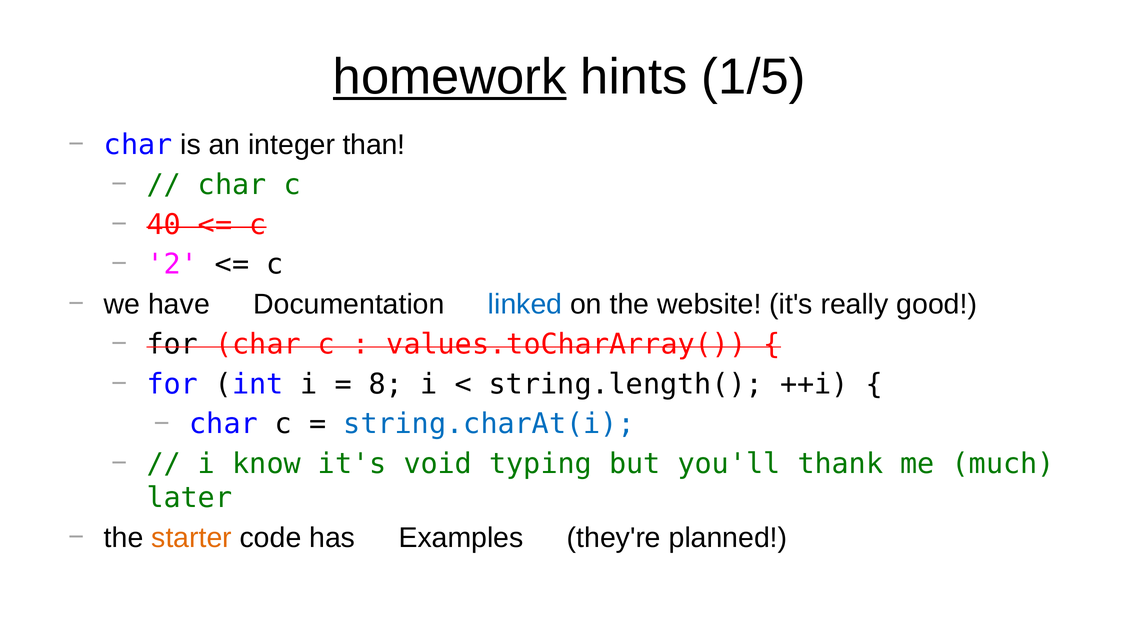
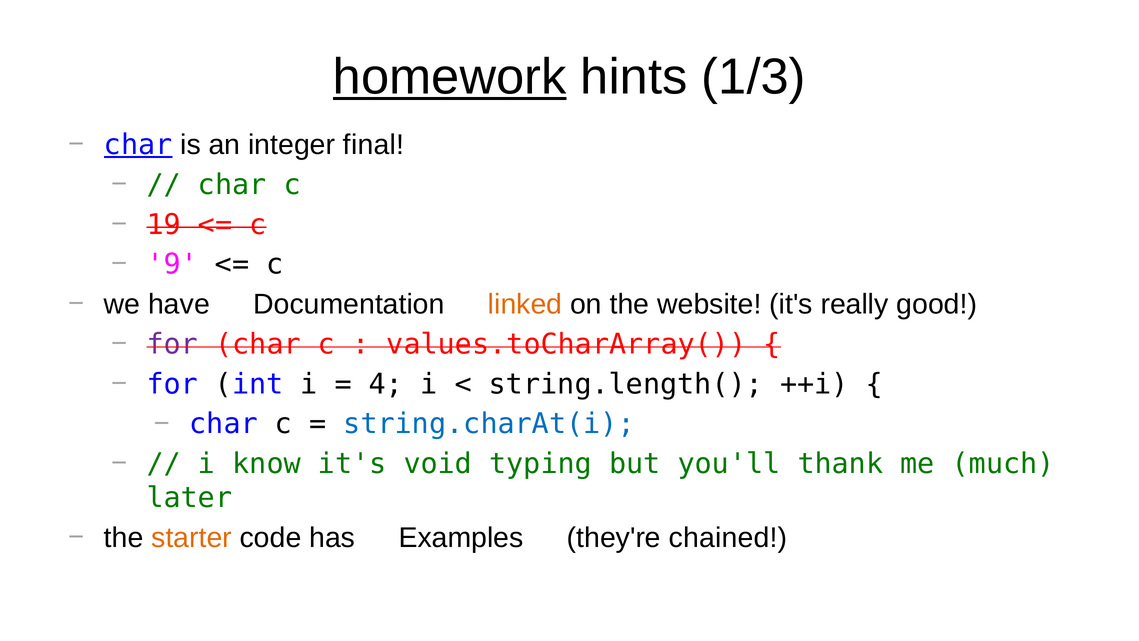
1/5: 1/5 -> 1/3
char at (138, 145) underline: none -> present
than: than -> final
40: 40 -> 19
2: 2 -> 9
linked colour: blue -> orange
for at (172, 344) colour: black -> purple
8: 8 -> 4
planned: planned -> chained
